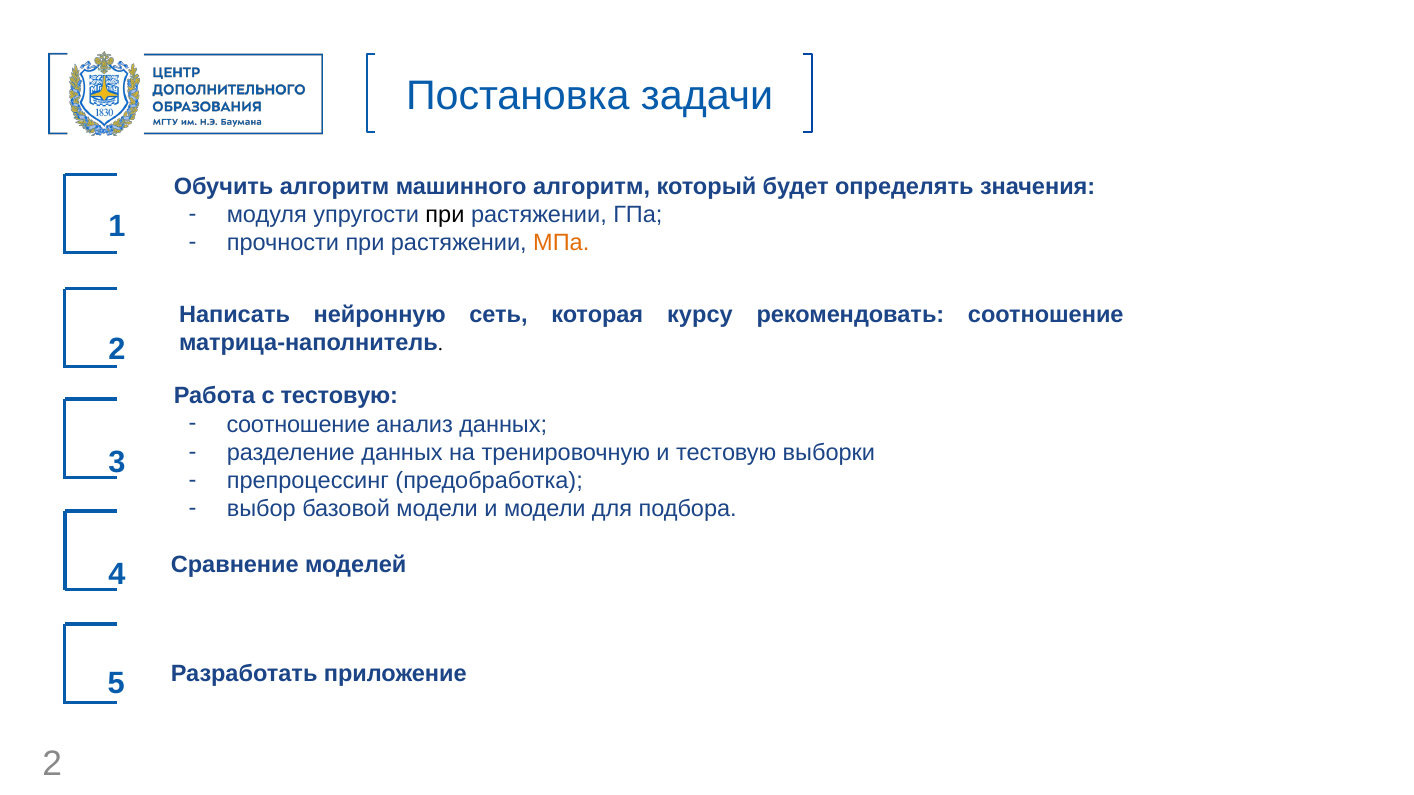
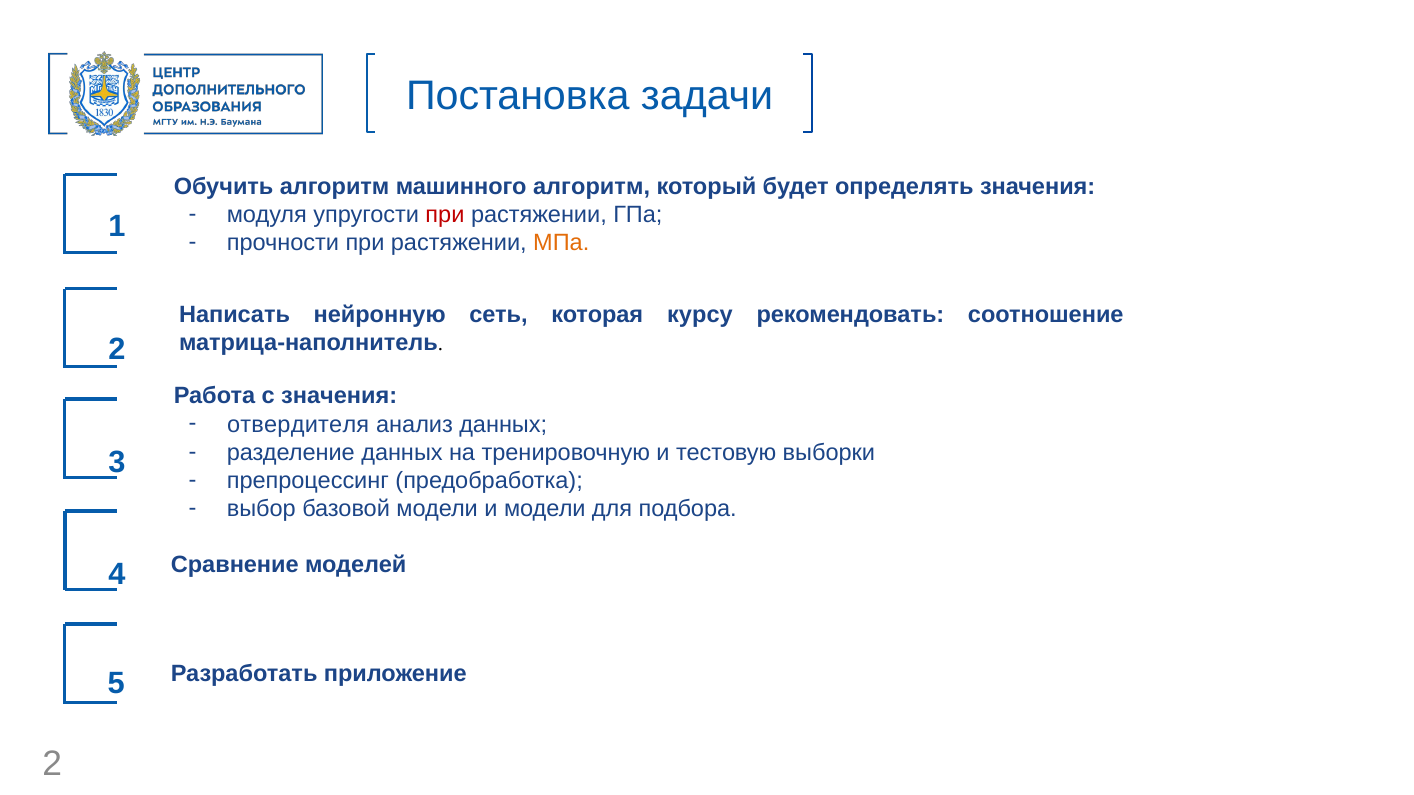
при at (445, 215) colour: black -> red
с тестовую: тестовую -> значения
соотношение at (298, 425): соотношение -> отвердителя
